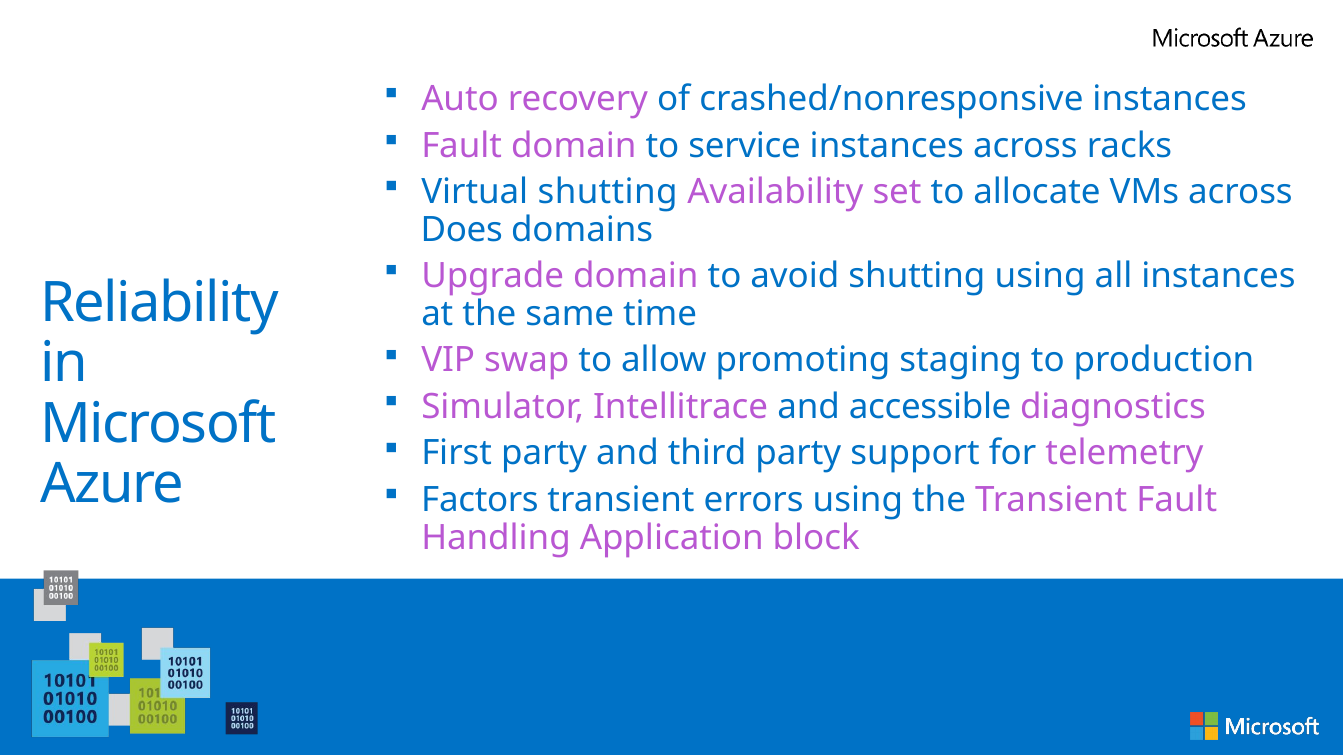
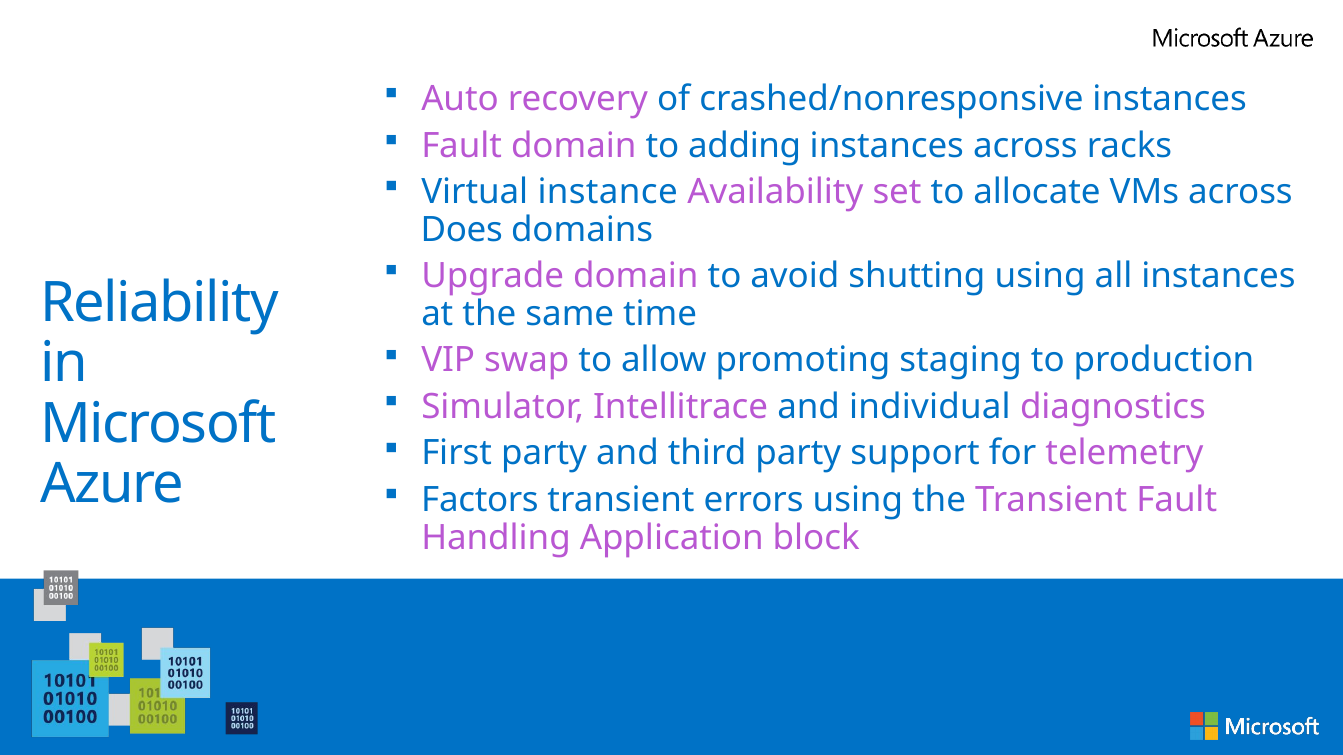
service: service -> adding
Virtual shutting: shutting -> instance
accessible: accessible -> individual
